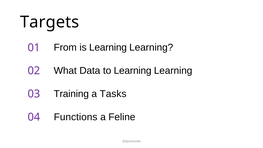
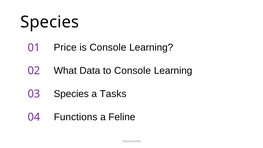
Targets at (50, 22): Targets -> Species
From: From -> Price
is Learning: Learning -> Console
to Learning: Learning -> Console
03 Training: Training -> Species
